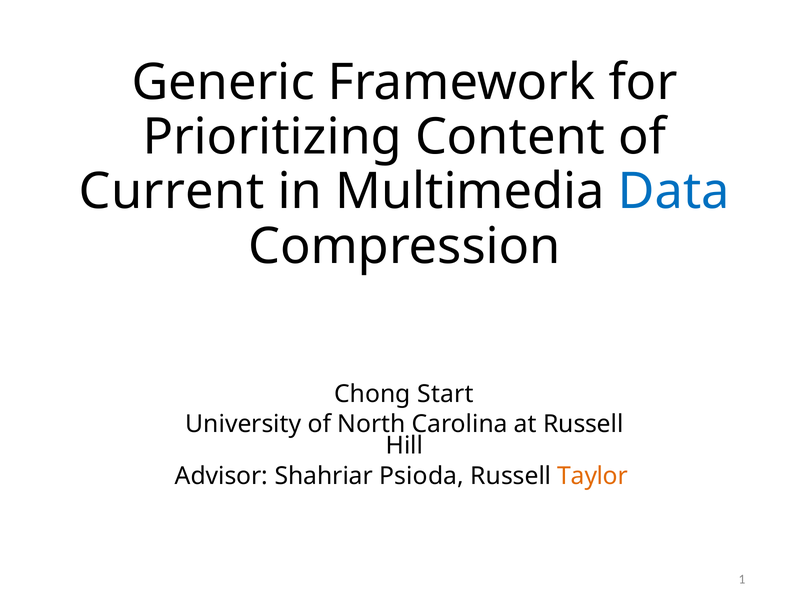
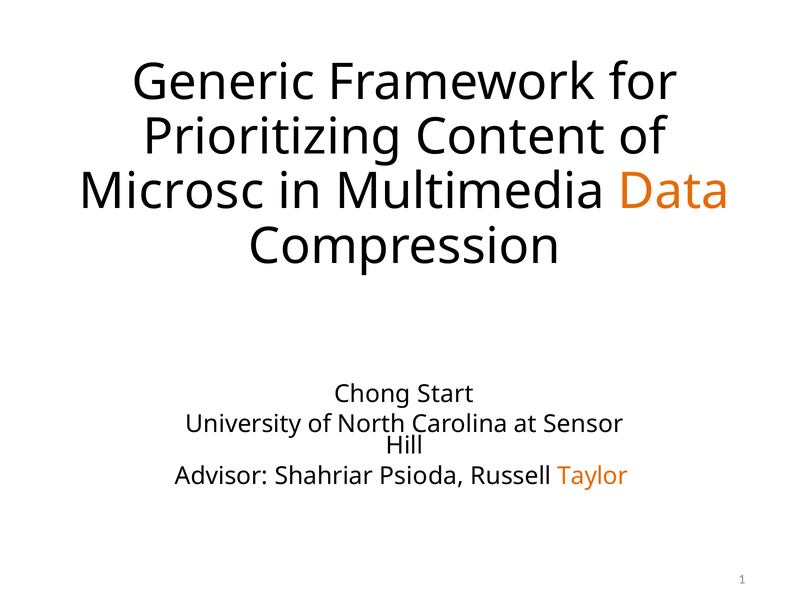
Current: Current -> Microsc
Data colour: blue -> orange
at Russell: Russell -> Sensor
